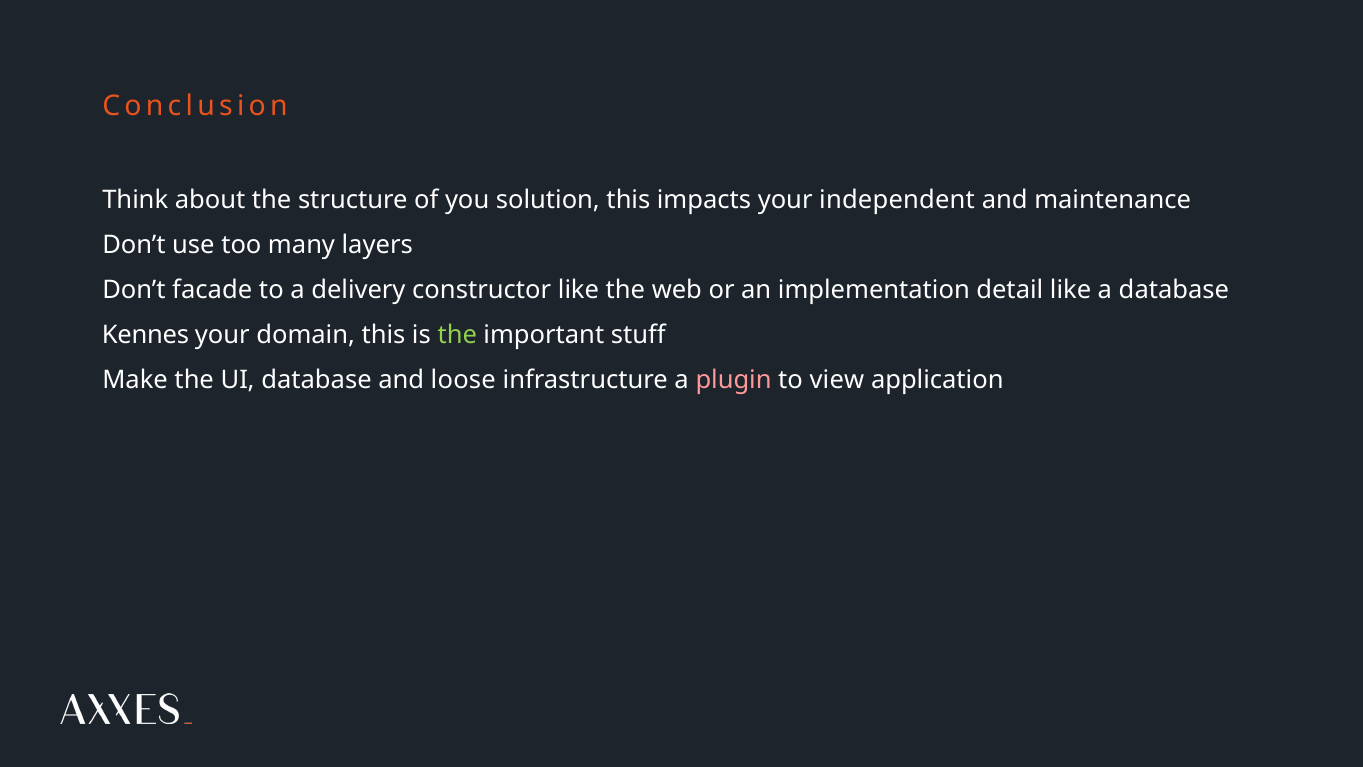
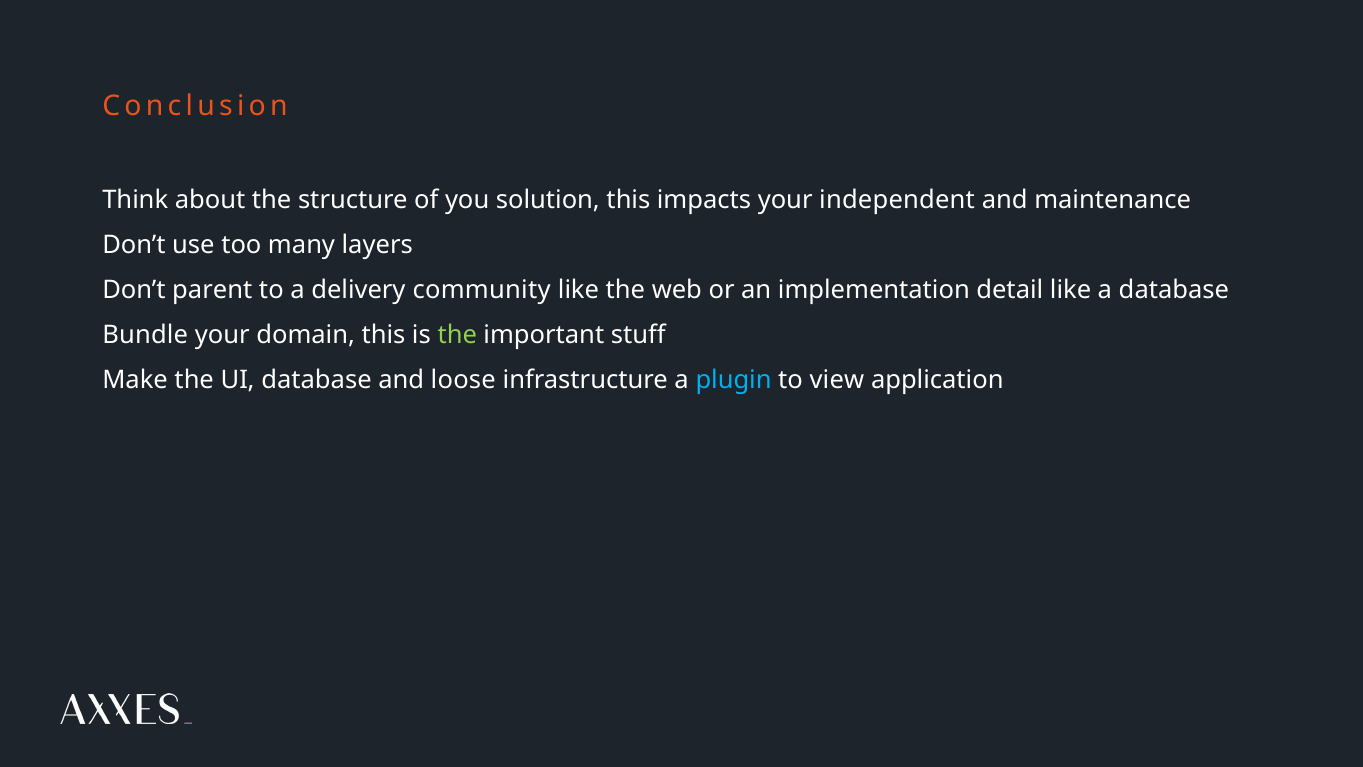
facade: facade -> parent
constructor: constructor -> community
Kennes: Kennes -> Bundle
plugin colour: pink -> light blue
